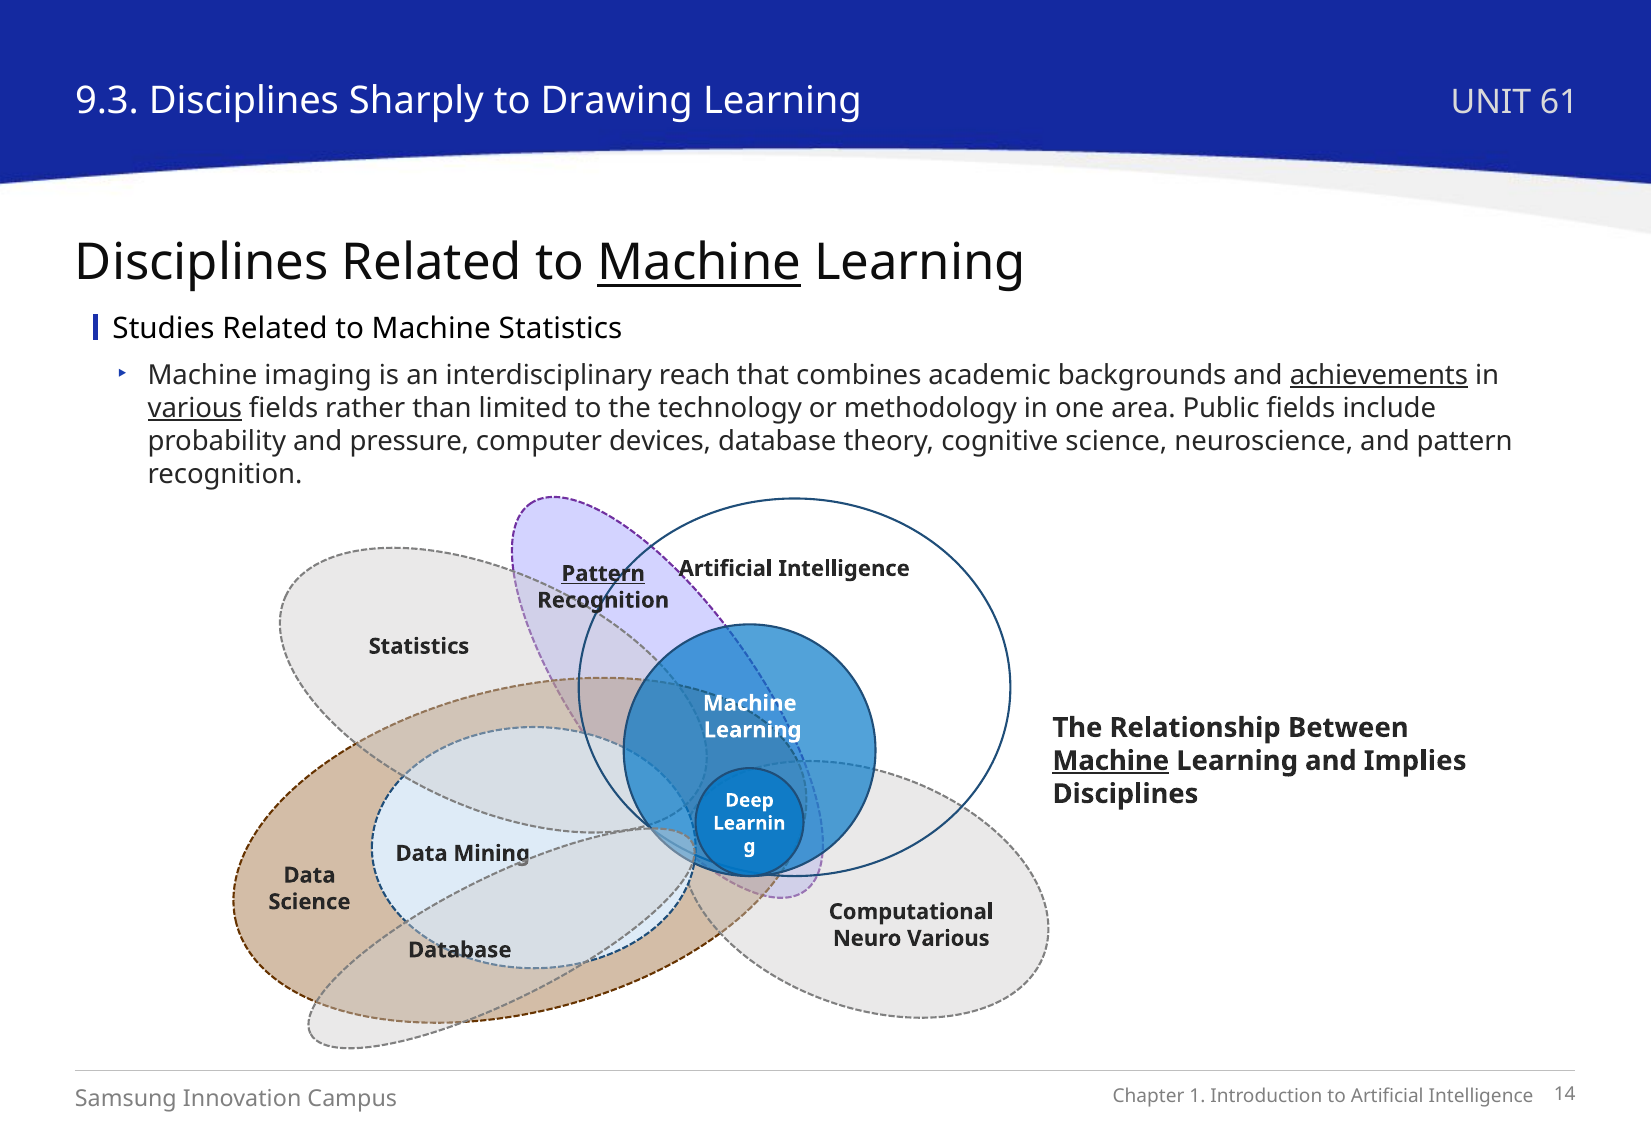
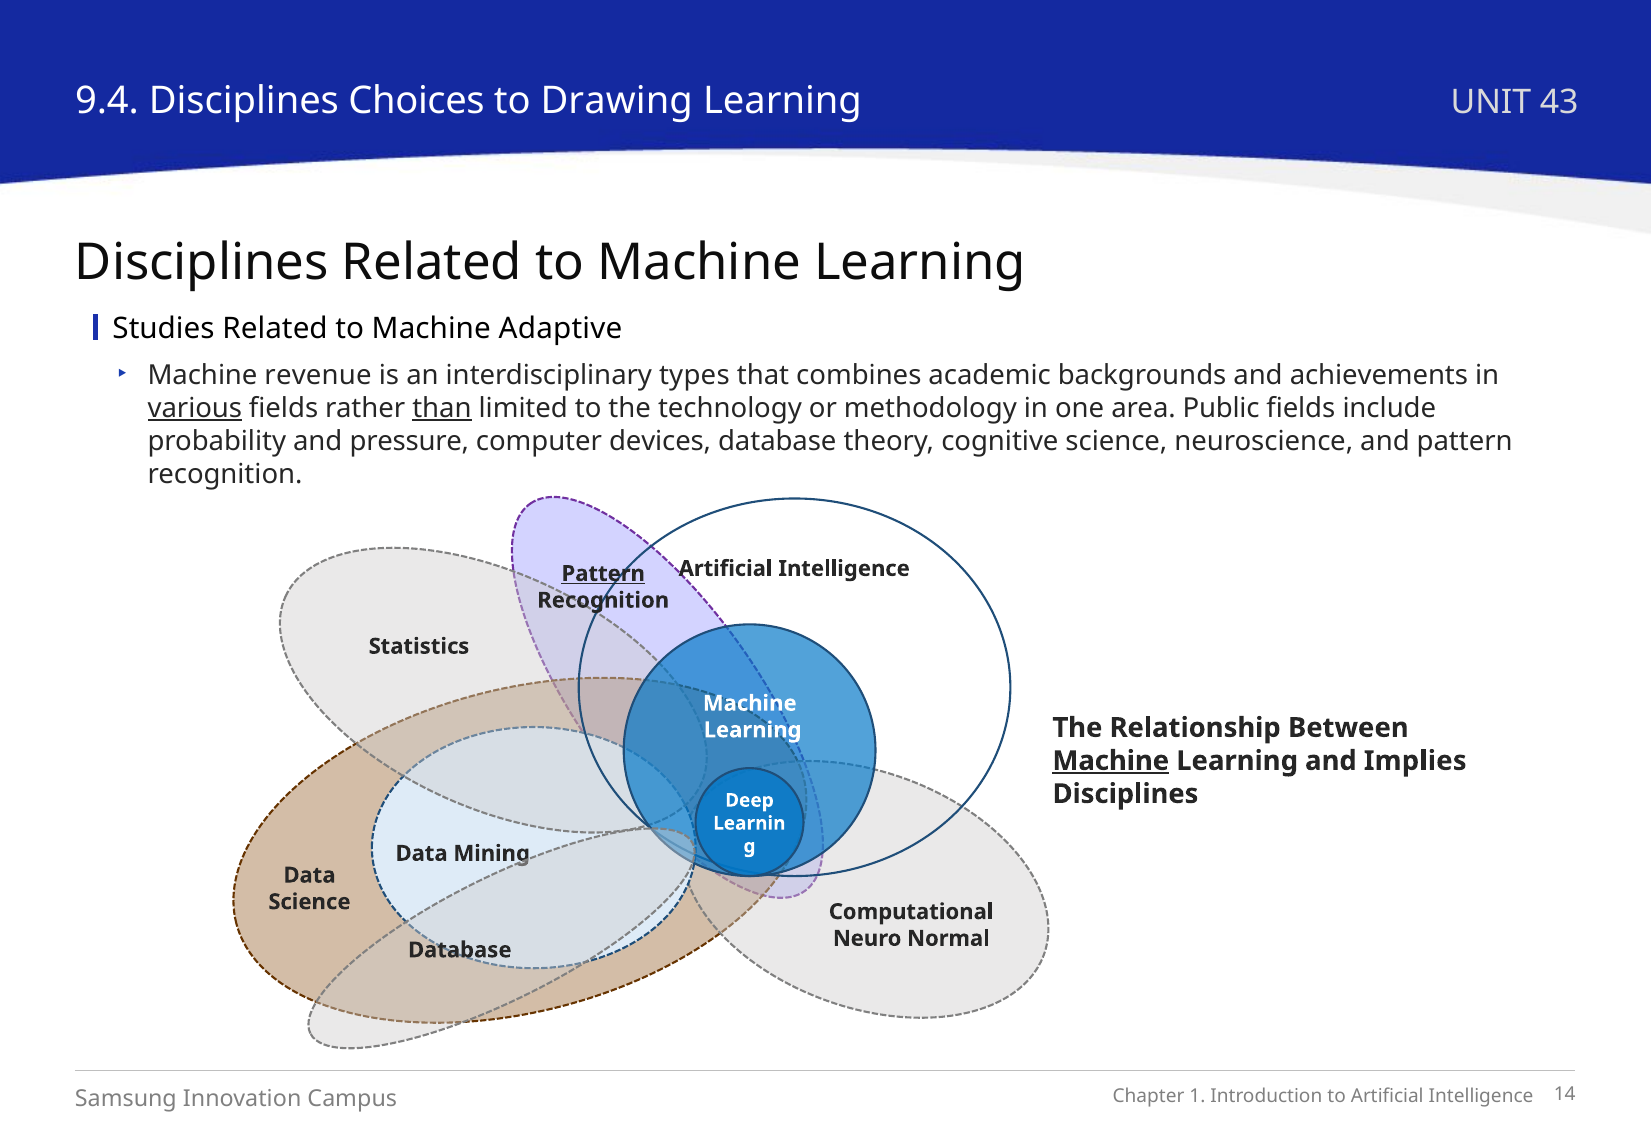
9.3: 9.3 -> 9.4
Sharply: Sharply -> Choices
61: 61 -> 43
Machine at (699, 263) underline: present -> none
Machine Statistics: Statistics -> Adaptive
imaging: imaging -> revenue
reach: reach -> types
achievements underline: present -> none
than underline: none -> present
Neuro Various: Various -> Normal
